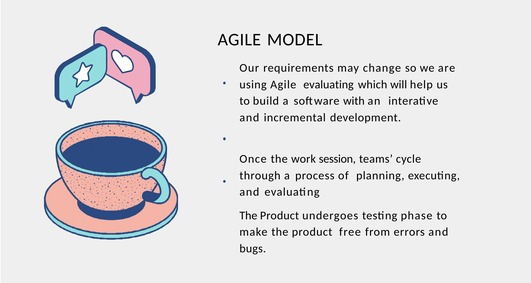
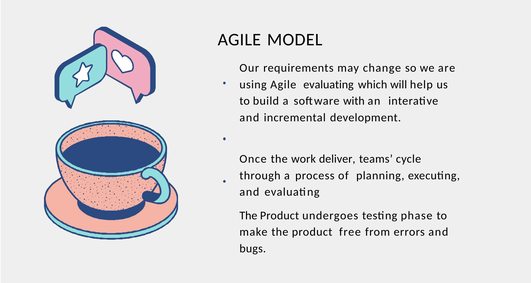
session: session -> deliver
